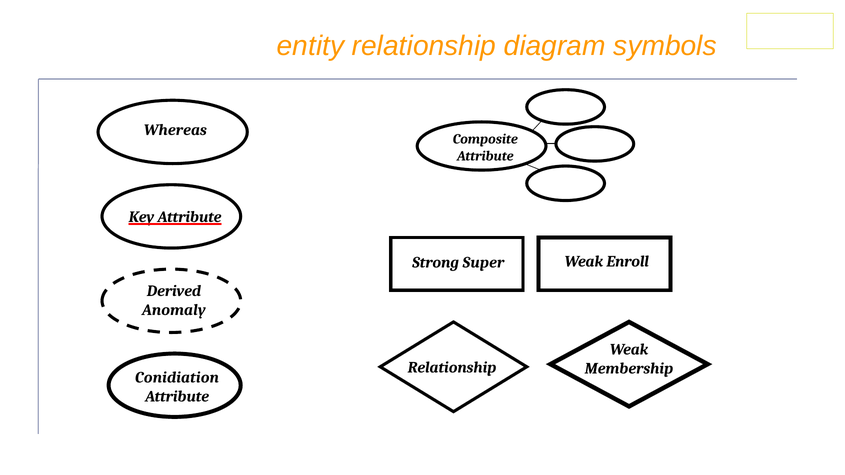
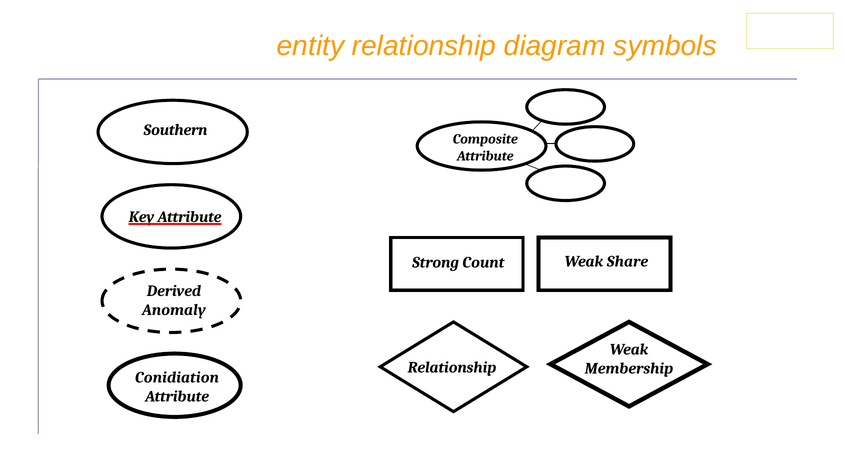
Whereas: Whereas -> Southern
Enroll: Enroll -> Share
Super: Super -> Count
